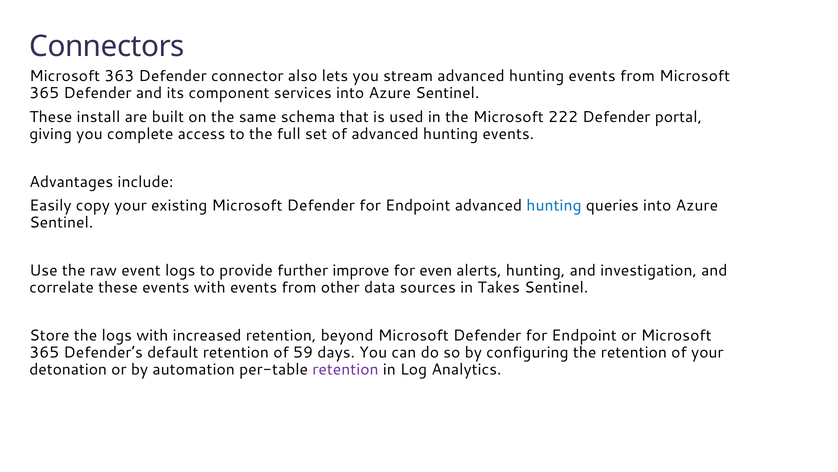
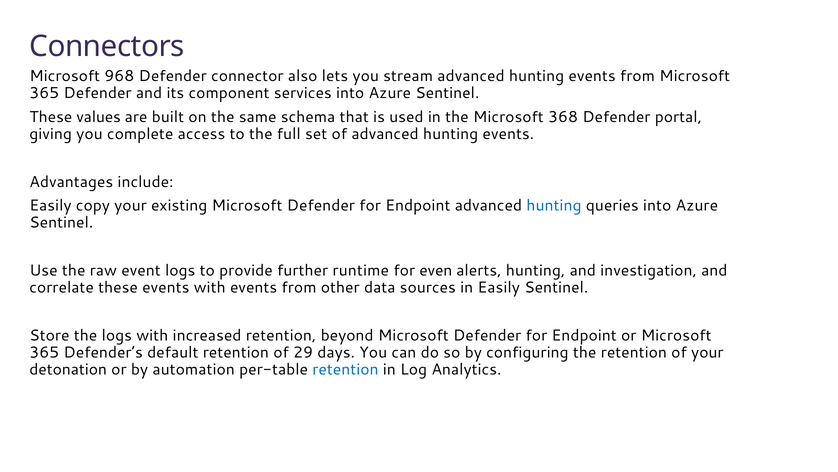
363: 363 -> 968
install: install -> values
222: 222 -> 368
improve: improve -> runtime
in Takes: Takes -> Easily
59: 59 -> 29
retention at (345, 369) colour: purple -> blue
